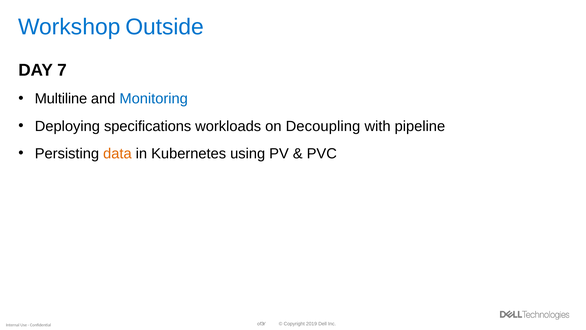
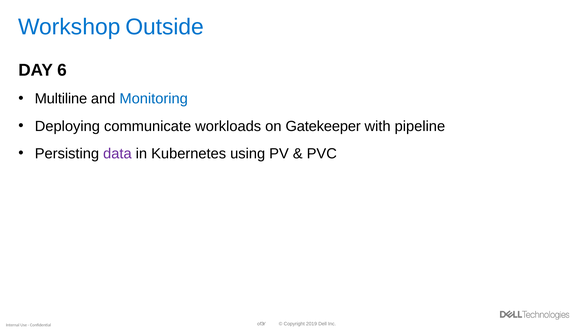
7: 7 -> 6
specifications: specifications -> communicate
Decoupling: Decoupling -> Gatekeeper
data colour: orange -> purple
